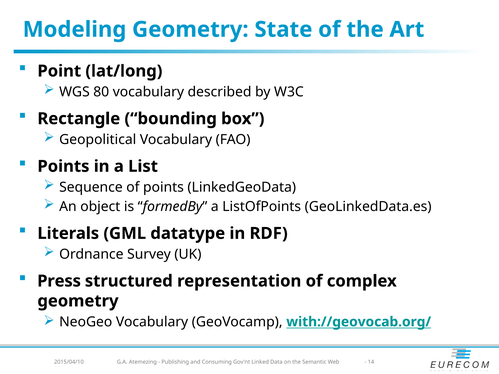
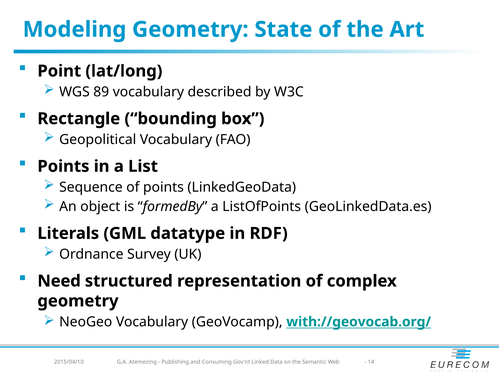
80: 80 -> 89
Press: Press -> Need
